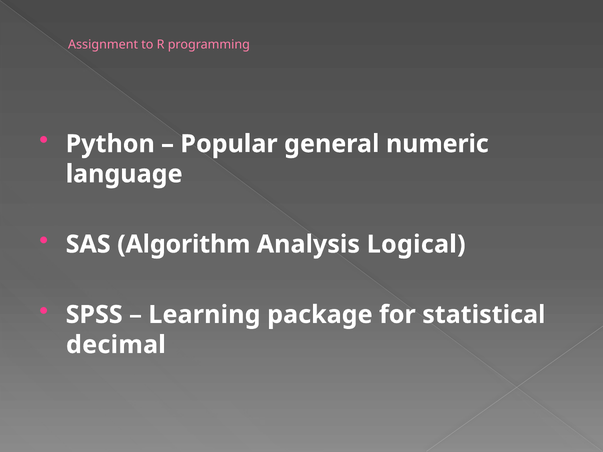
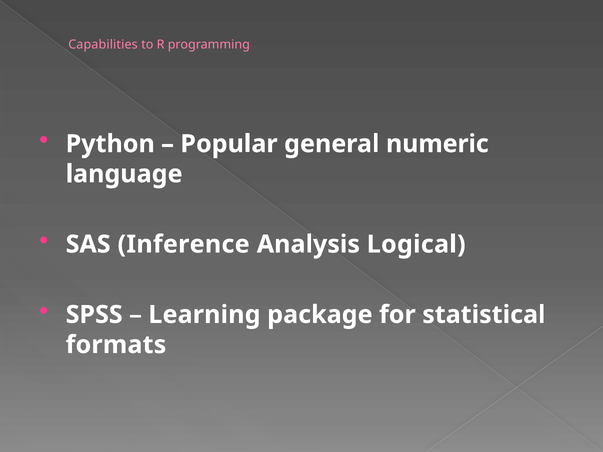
Assignment: Assignment -> Capabilities
Algorithm: Algorithm -> Inference
decimal: decimal -> formats
